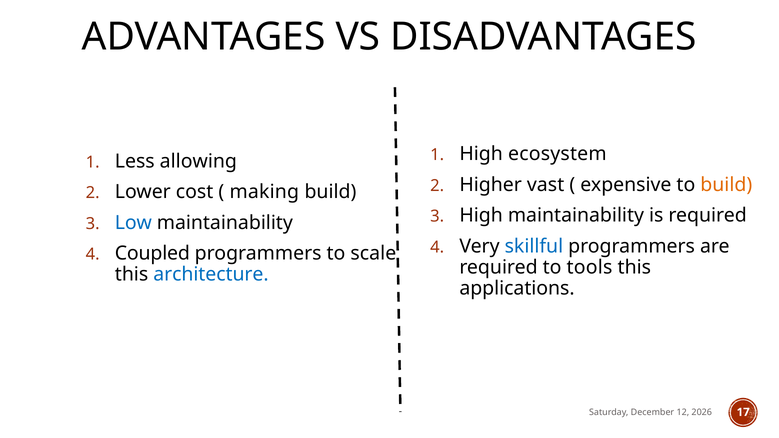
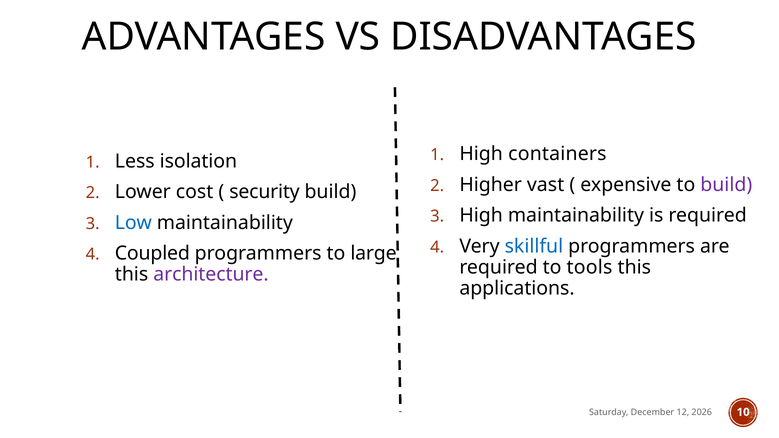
ecosystem: ecosystem -> containers
allowing: allowing -> isolation
build at (726, 185) colour: orange -> purple
making: making -> security
scale: scale -> large
architecture colour: blue -> purple
17: 17 -> 10
